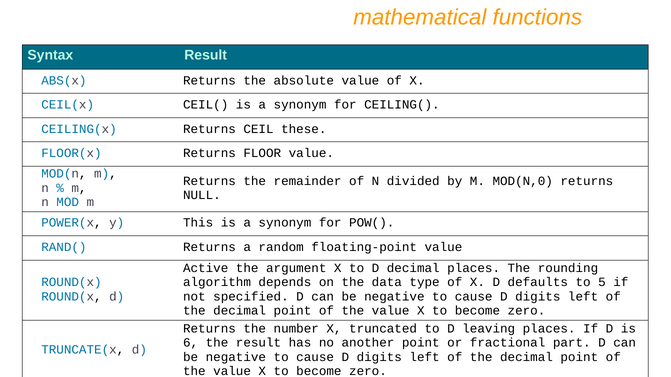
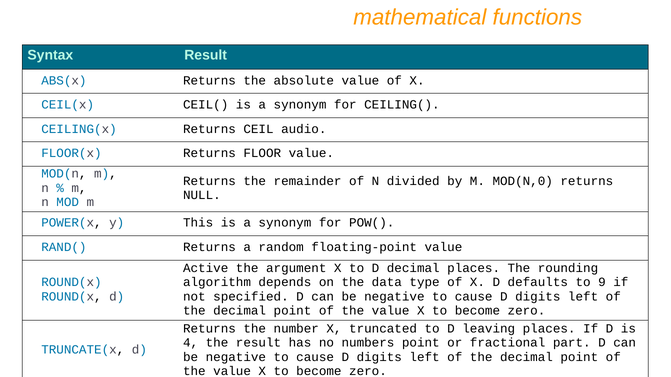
these: these -> audio
5: 5 -> 9
6: 6 -> 4
another: another -> numbers
